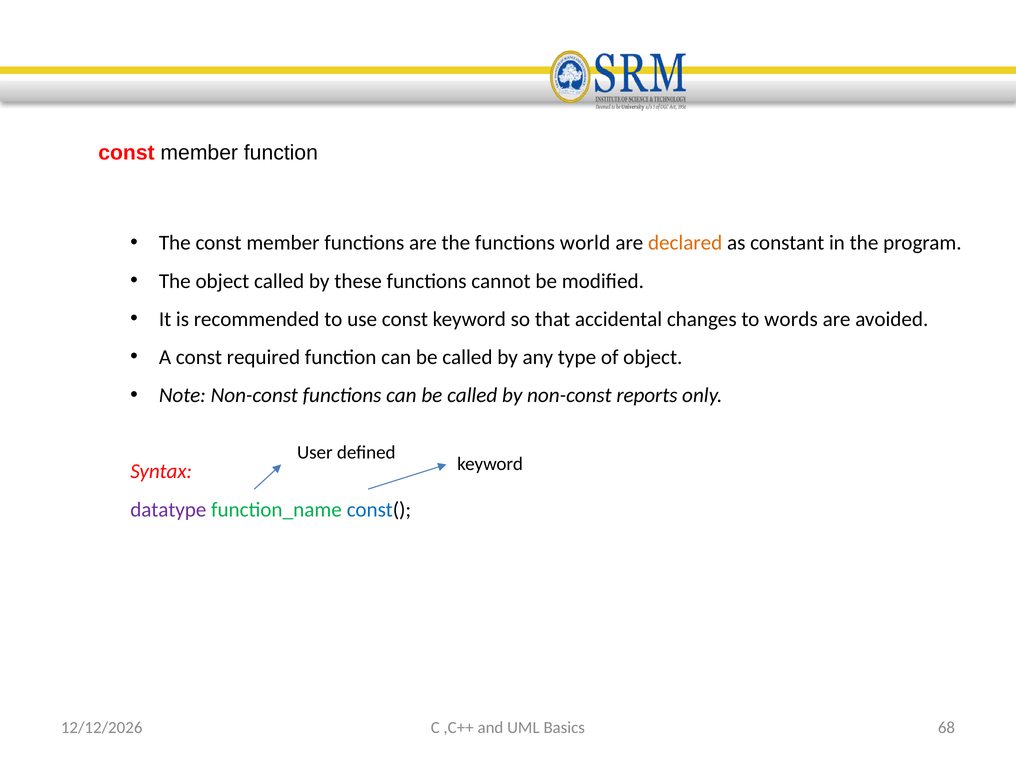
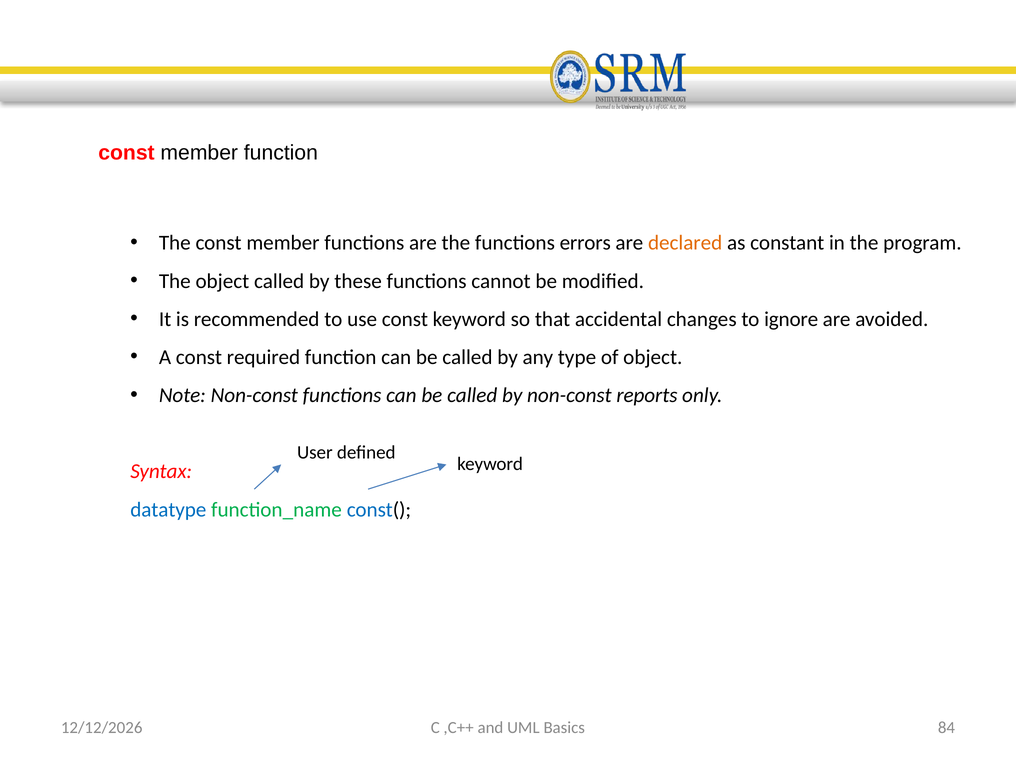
world: world -> errors
words: words -> ignore
datatype colour: purple -> blue
68: 68 -> 84
